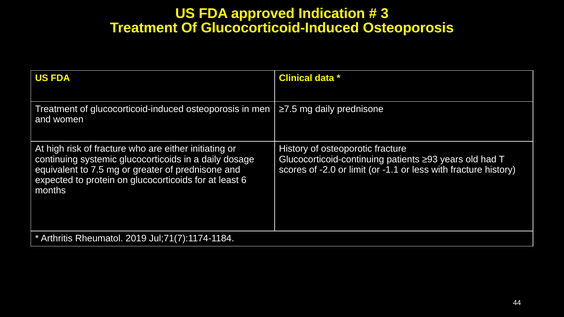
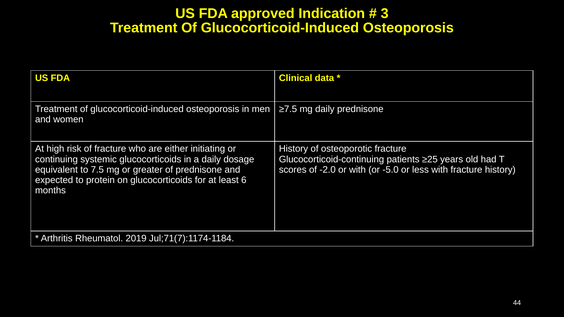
≥93: ≥93 -> ≥25
or limit: limit -> with
-1.1: -1.1 -> -5.0
